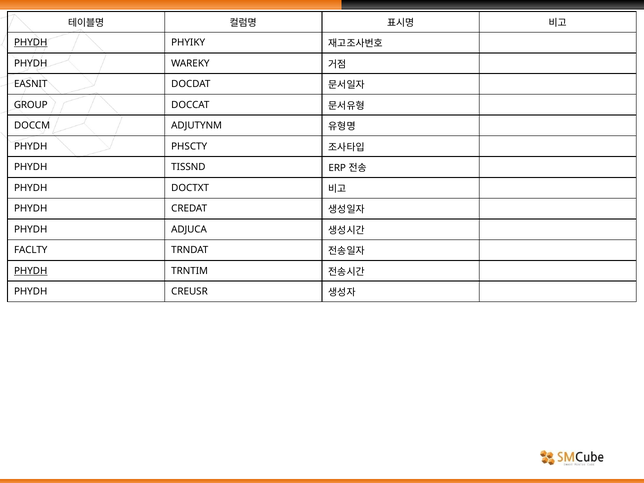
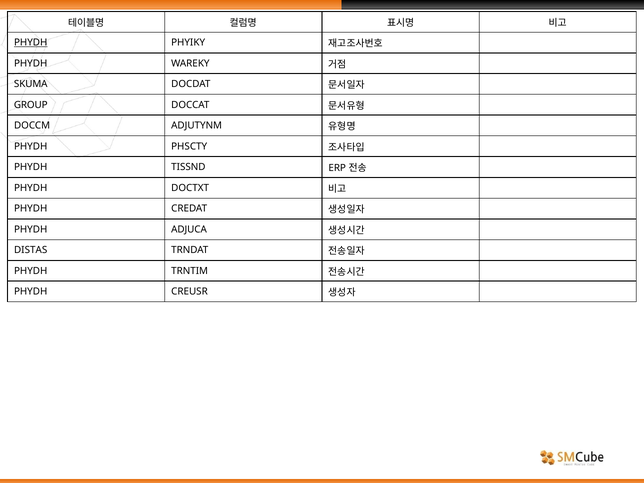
EASNIT: EASNIT -> SKUMA
FACLTY: FACLTY -> DISTAS
PHYDH at (31, 271) underline: present -> none
